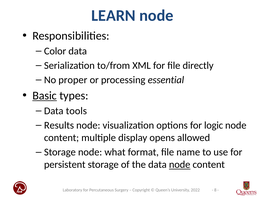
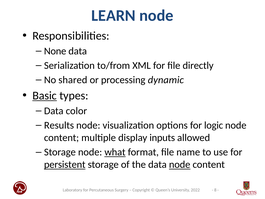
Color: Color -> None
proper: proper -> shared
essential: essential -> dynamic
tools: tools -> color
opens: opens -> inputs
what underline: none -> present
persistent underline: none -> present
